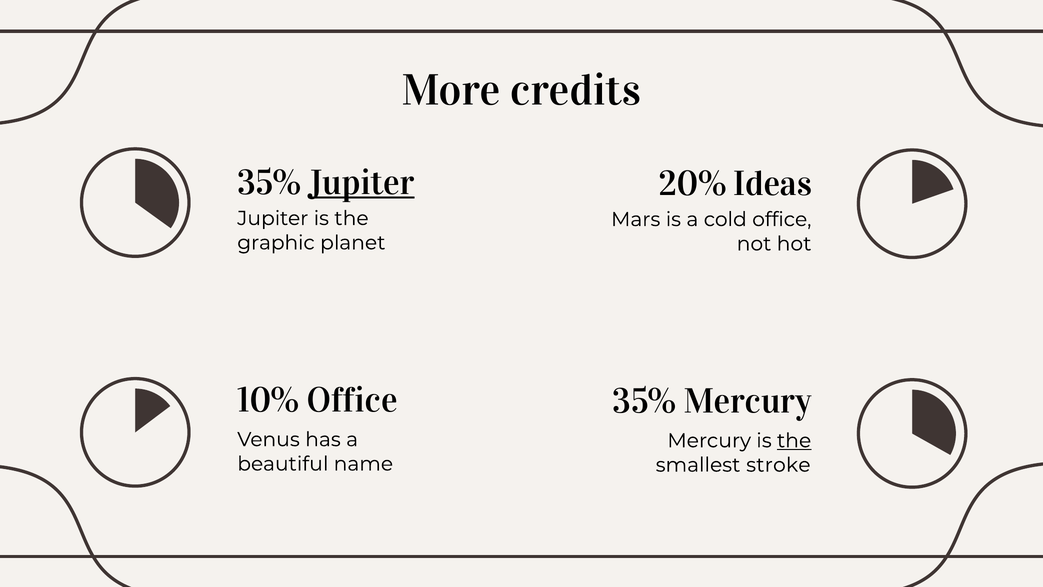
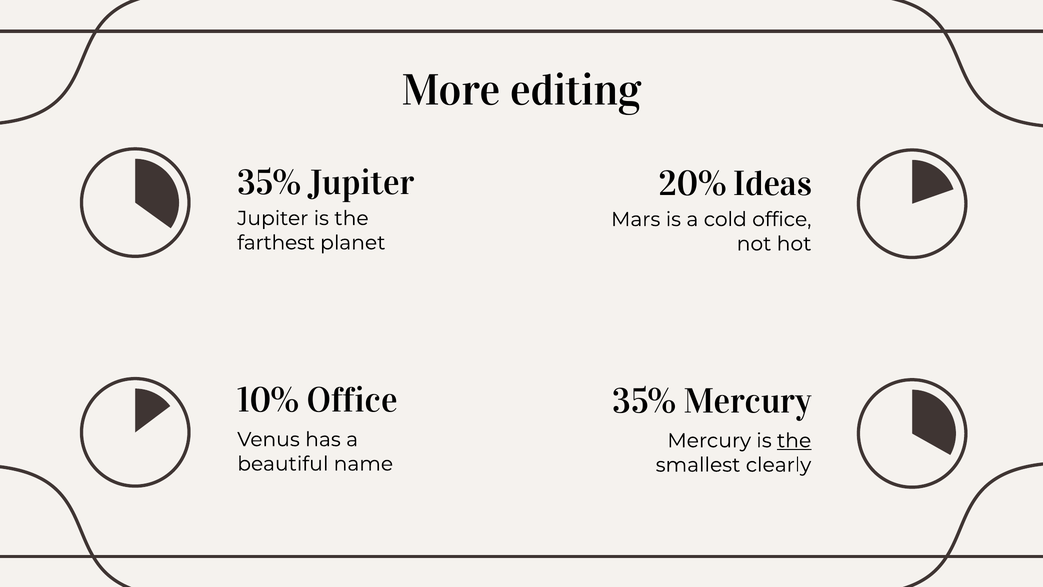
credits: credits -> editing
Jupiter at (362, 182) underline: present -> none
graphic: graphic -> farthest
stroke: stroke -> clearly
